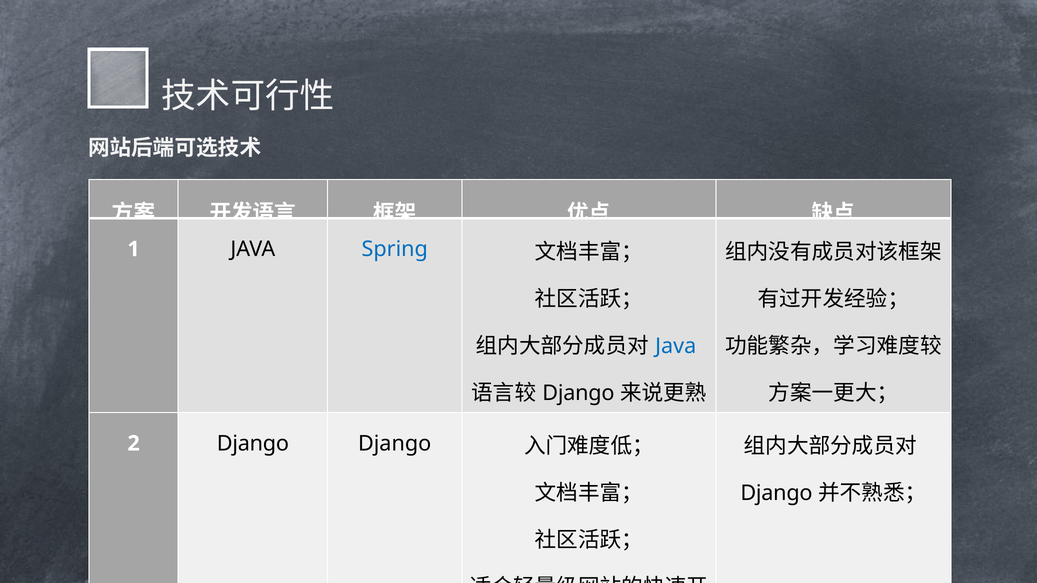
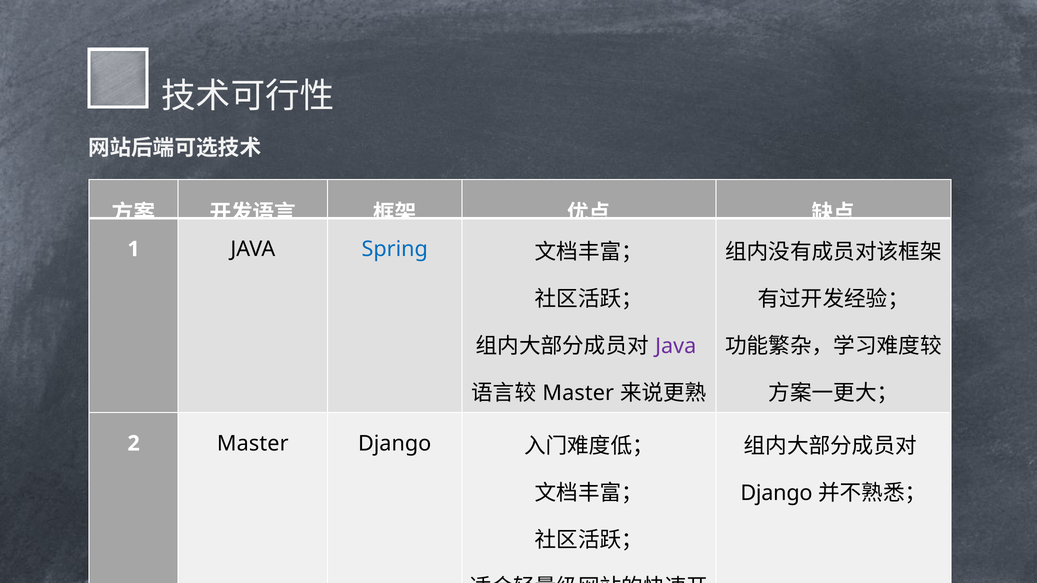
Java at (676, 346) colour: blue -> purple
Django at (578, 393): Django -> Master
2 Django: Django -> Master
